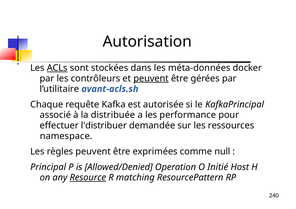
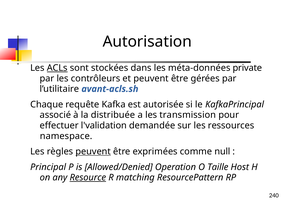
docker: docker -> private
peuvent at (151, 79) underline: present -> none
performance: performance -> transmission
l'distribuer: l'distribuer -> l'validation
peuvent at (93, 152) underline: none -> present
Initié: Initié -> Taille
